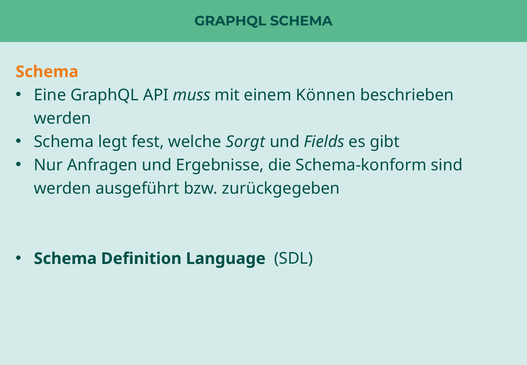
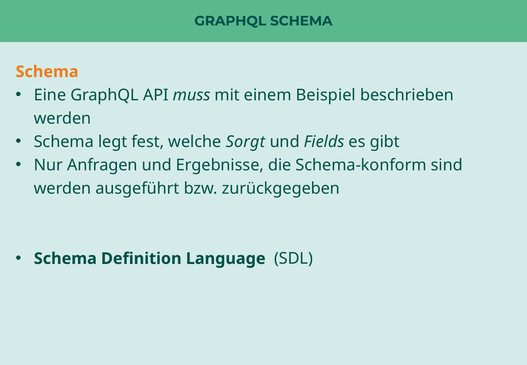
Können: Können -> Beispiel
